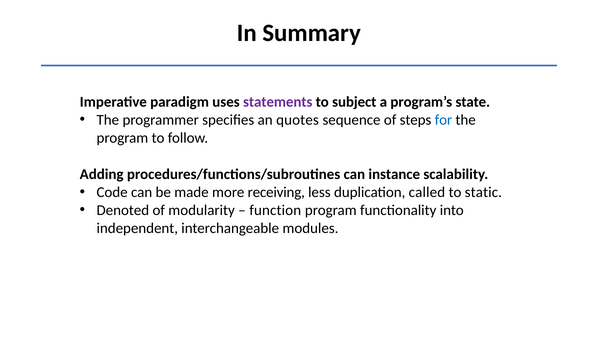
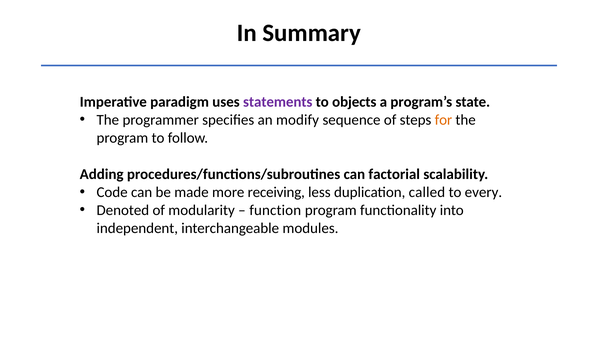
subject: subject -> objects
quotes: quotes -> modify
for colour: blue -> orange
instance: instance -> factorial
static: static -> every
